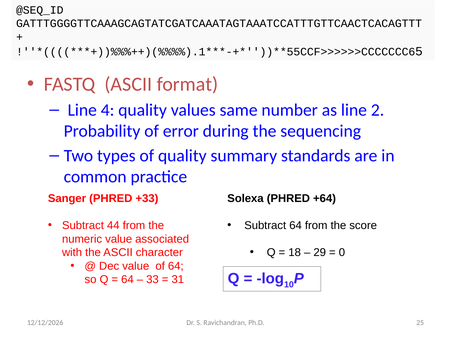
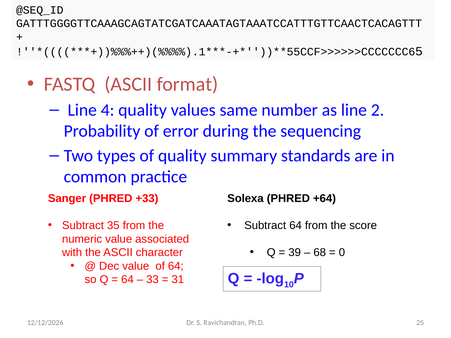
44: 44 -> 35
18: 18 -> 39
29: 29 -> 68
